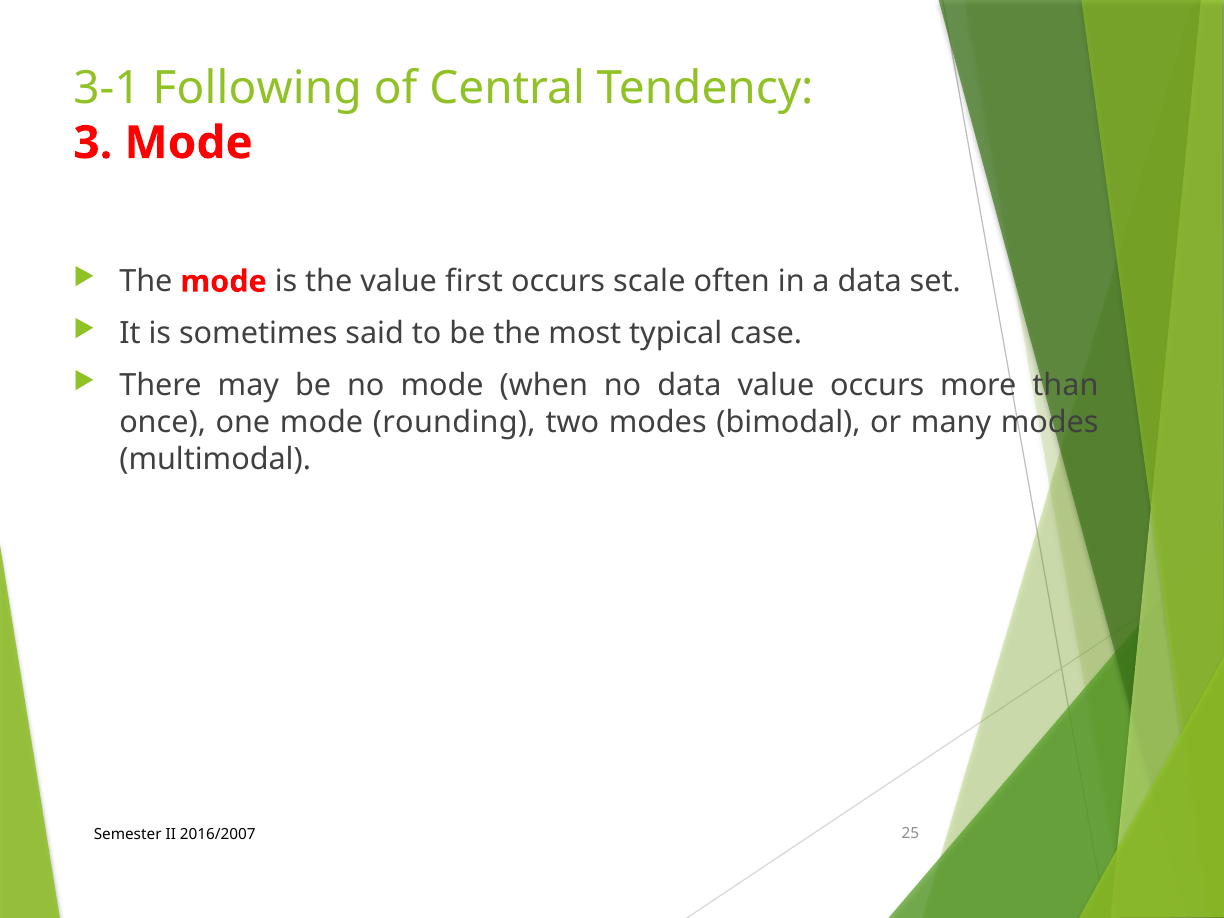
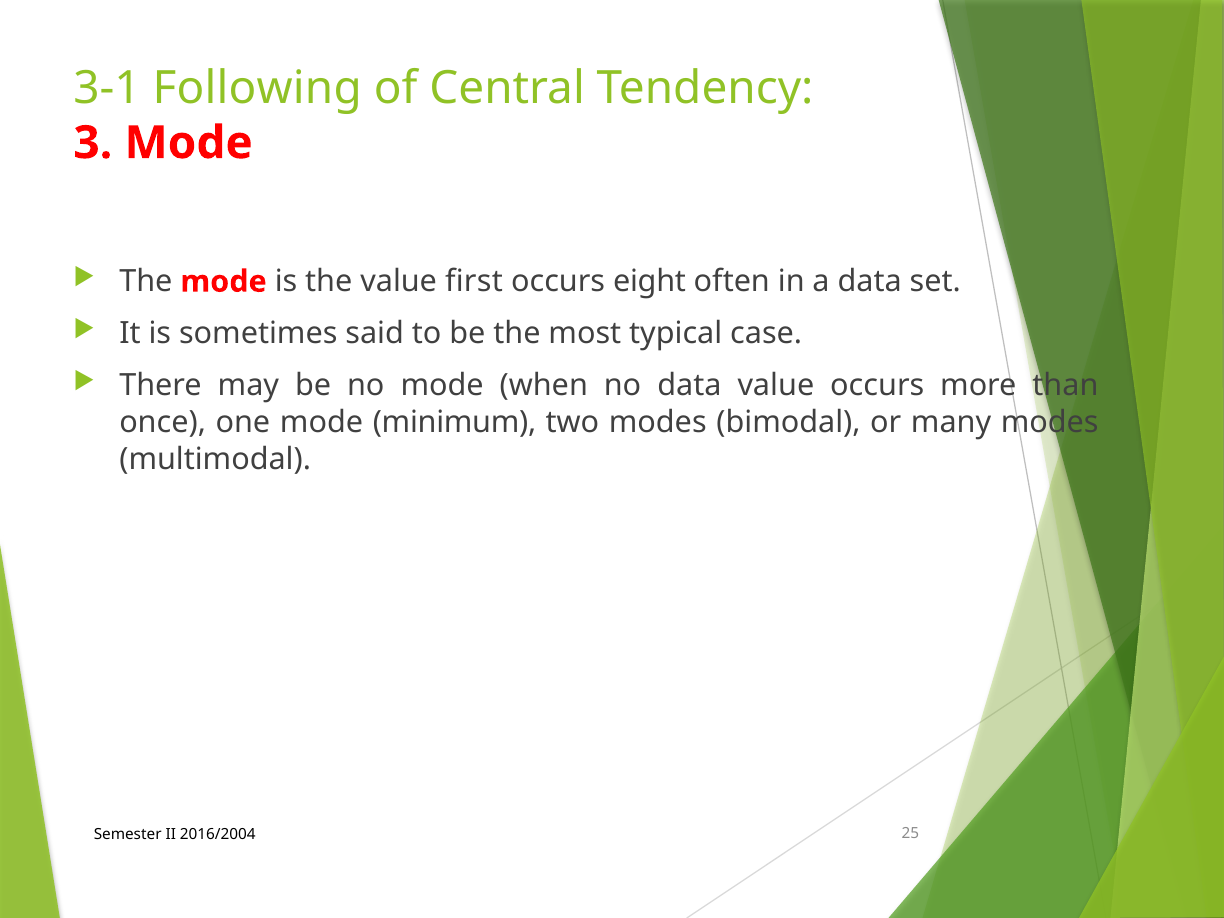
scale: scale -> eight
rounding: rounding -> minimum
2016/2007: 2016/2007 -> 2016/2004
